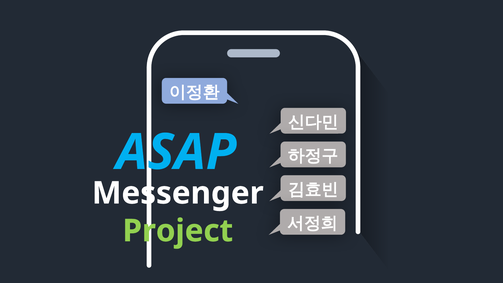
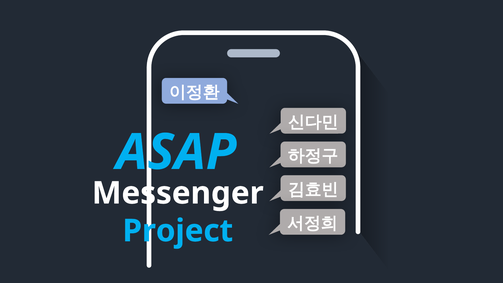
Project colour: light green -> light blue
